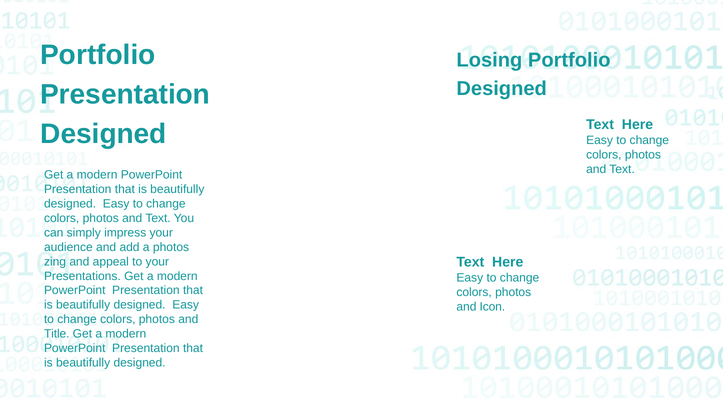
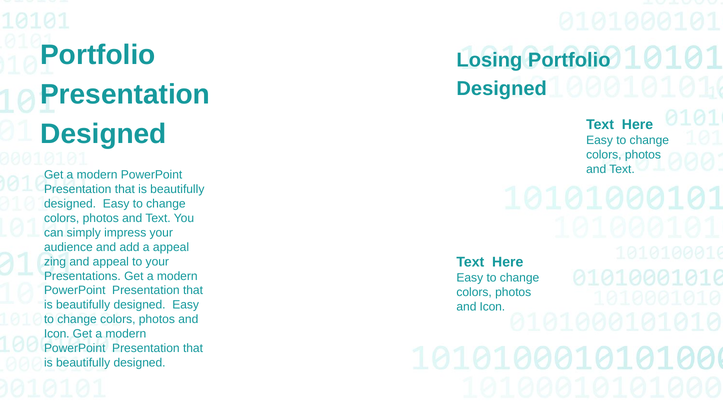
a photos: photos -> appeal
Title at (57, 334): Title -> Icon
